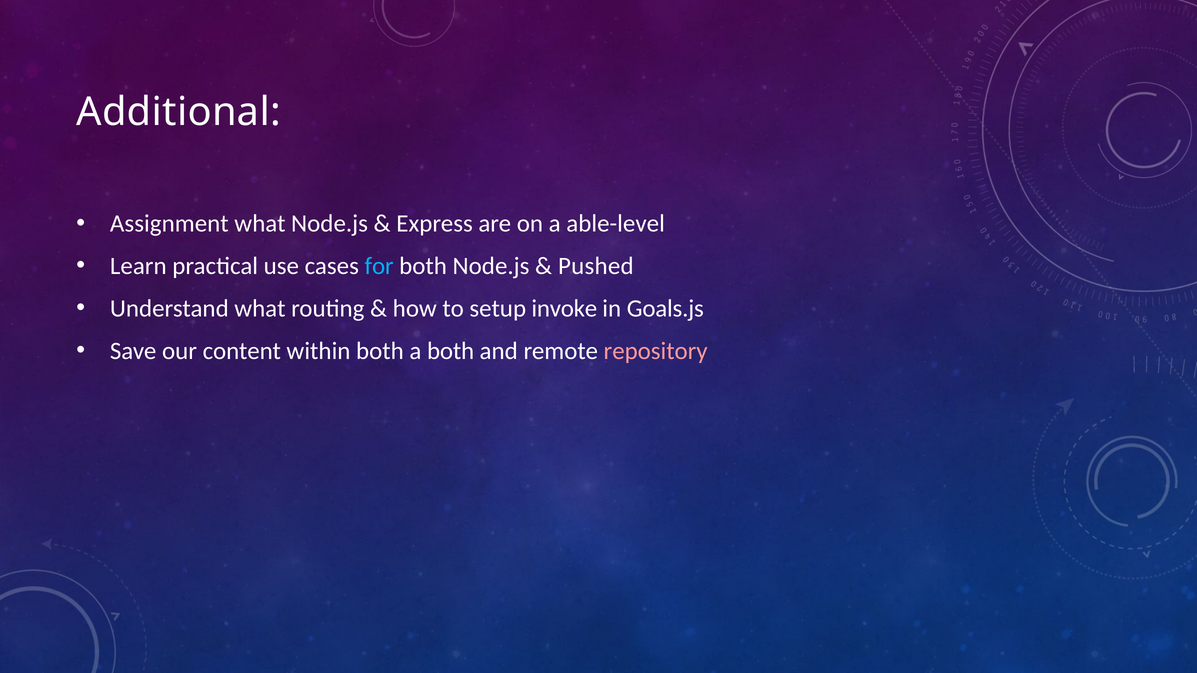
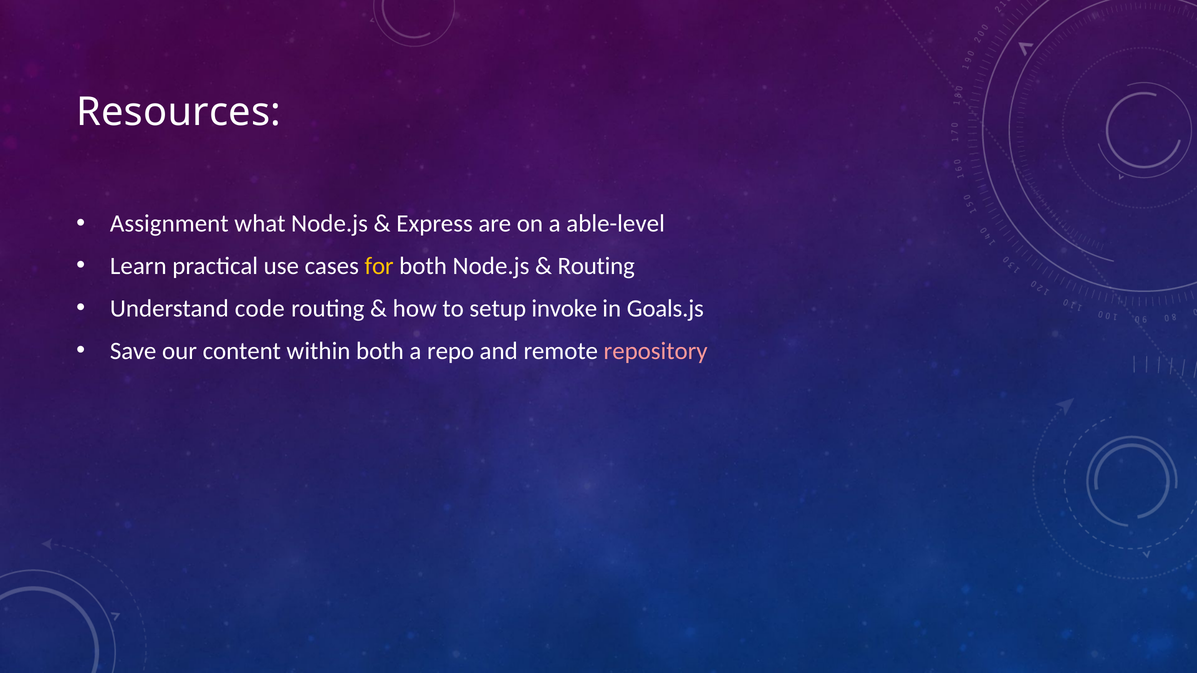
Additional: Additional -> Resources
for colour: light blue -> yellow
Pushed at (596, 266): Pushed -> Routing
Understand what: what -> code
a both: both -> repo
